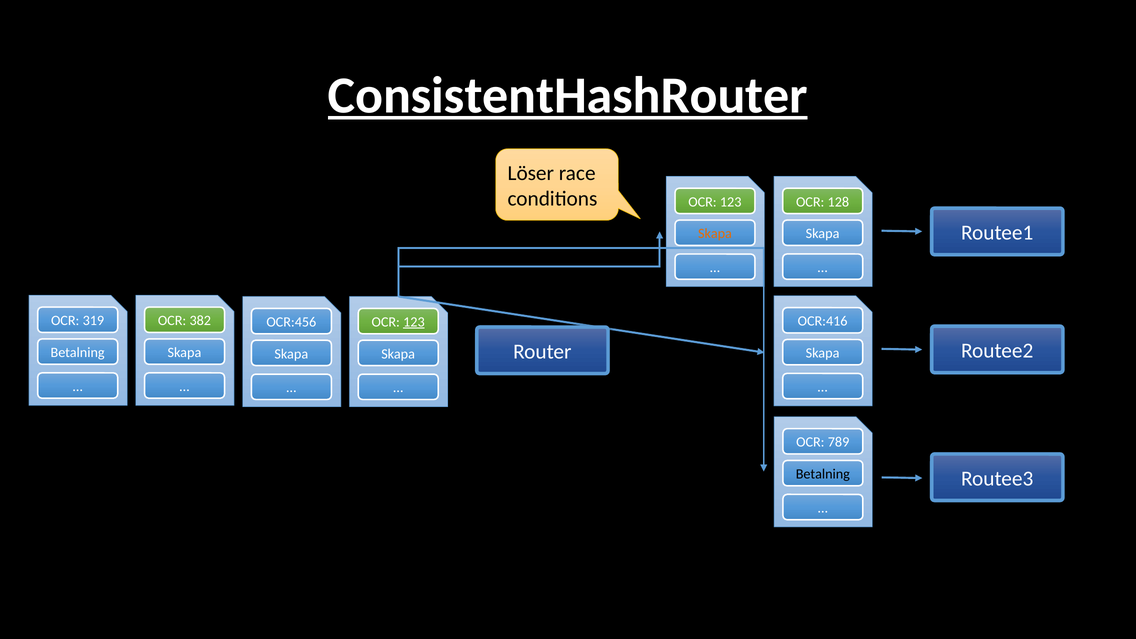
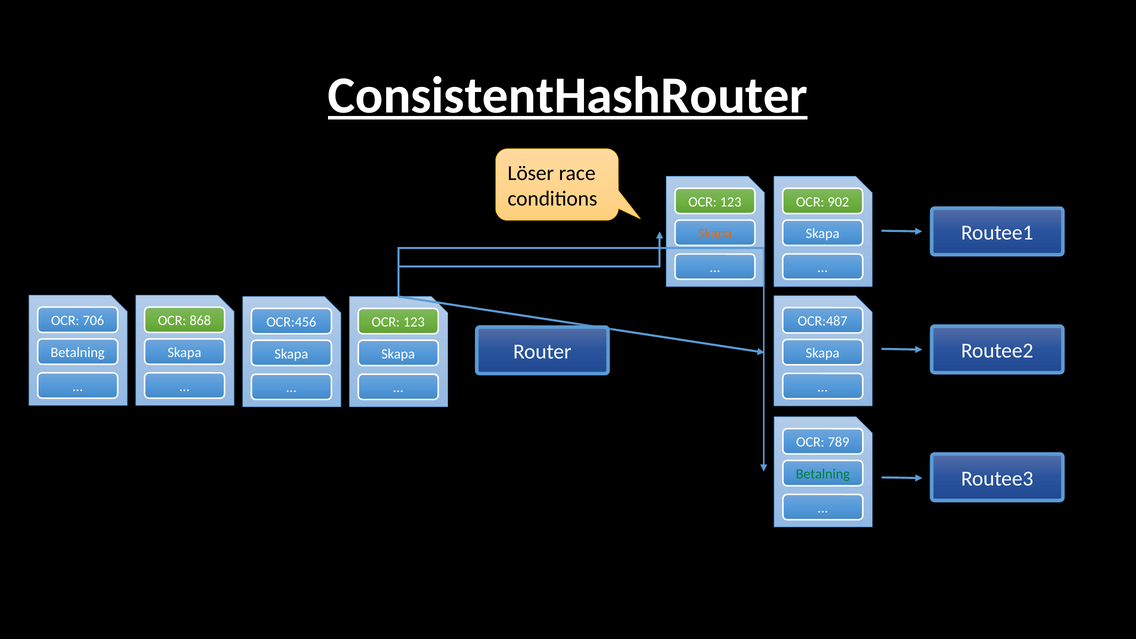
128: 128 -> 902
319: 319 -> 706
382: 382 -> 868
OCR:416: OCR:416 -> OCR:487
123 at (414, 322) underline: present -> none
Betalning at (823, 474) colour: black -> green
